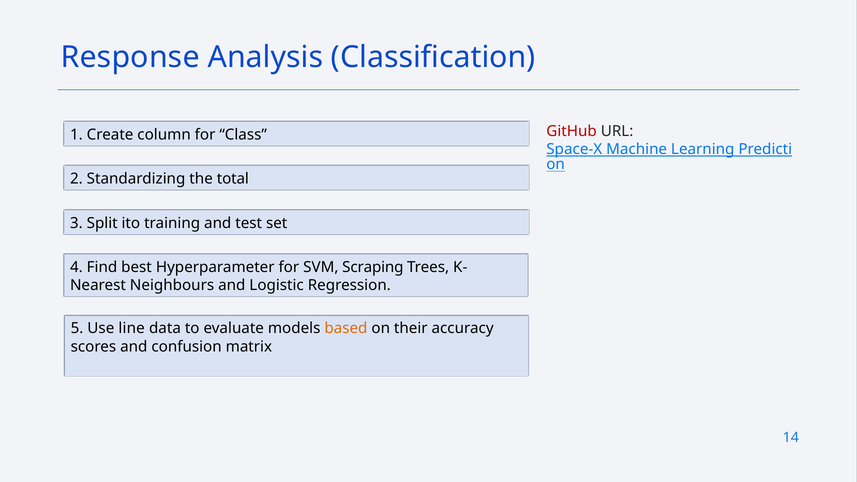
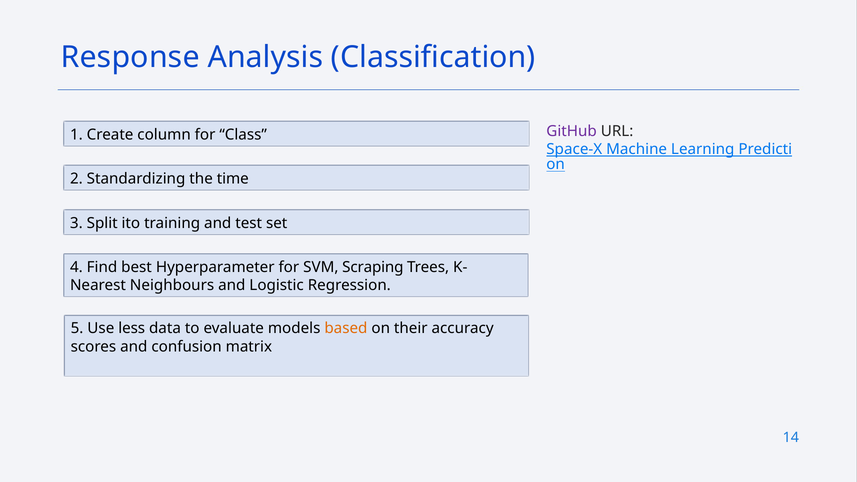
GitHub colour: red -> purple
total: total -> time
line: line -> less
